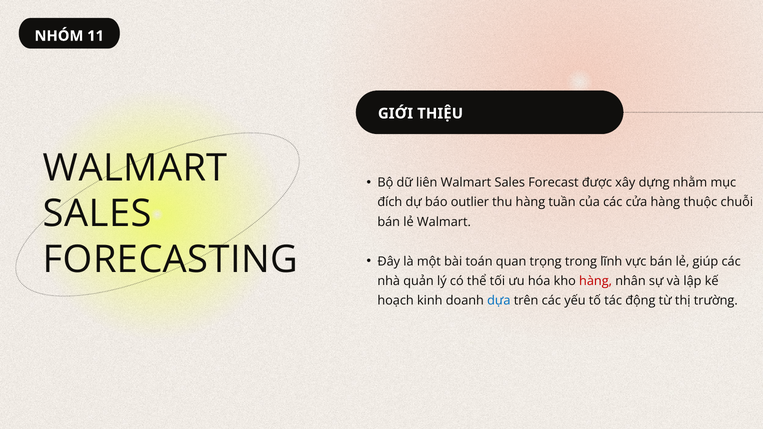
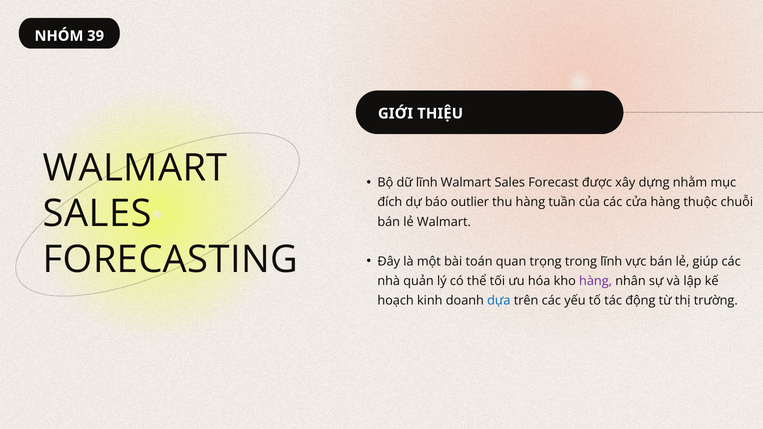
11: 11 -> 39
dữ liên: liên -> lĩnh
hàng at (596, 281) colour: red -> purple
